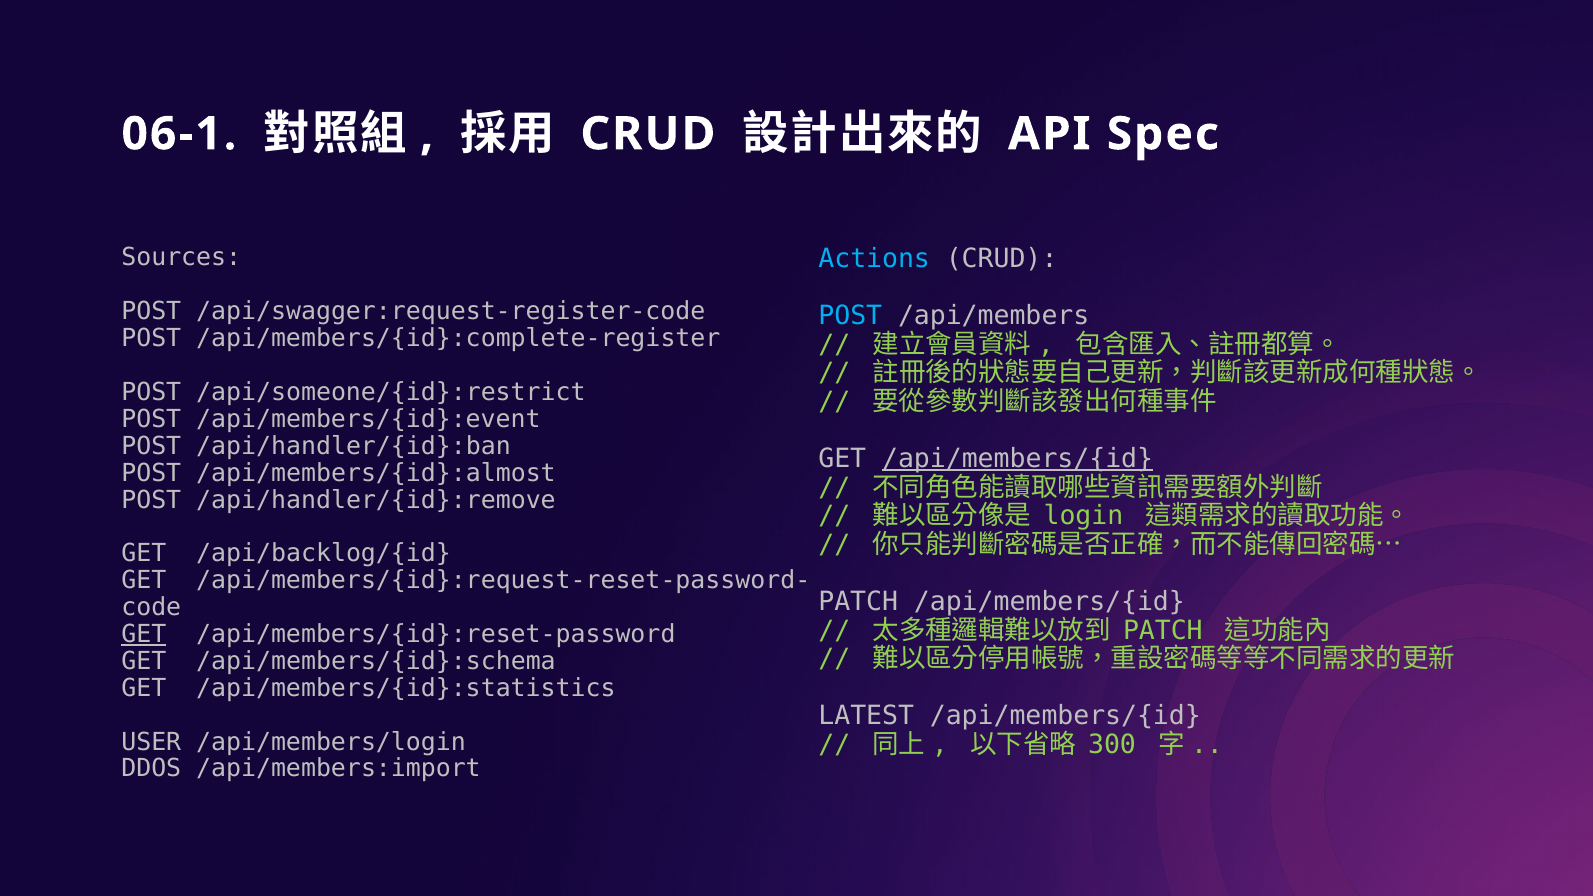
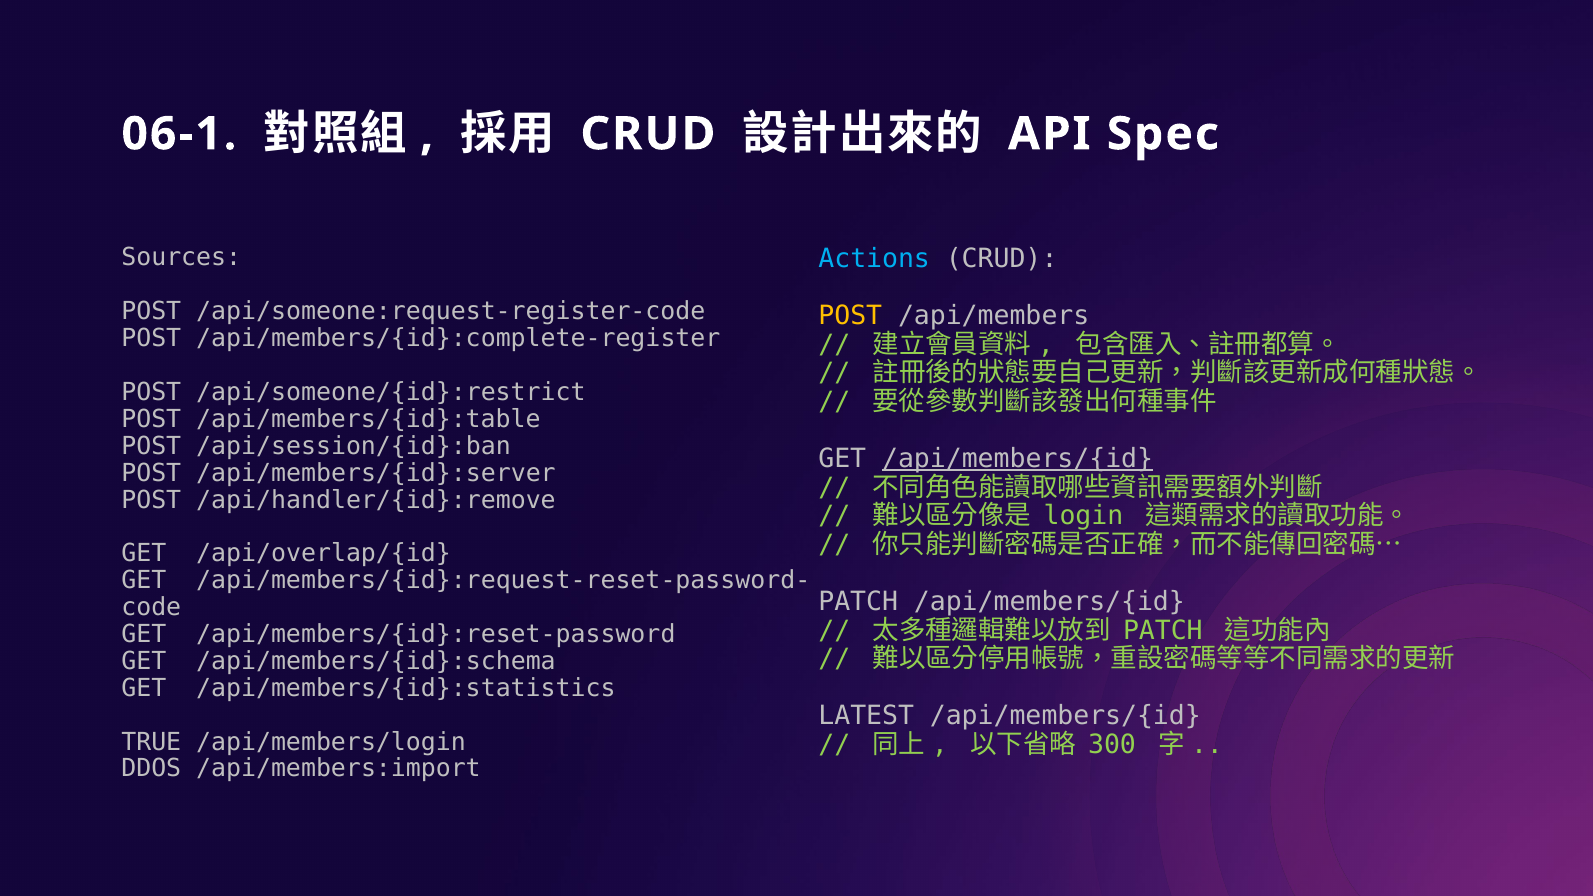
/api/swagger:request-register-code: /api/swagger:request-register-code -> /api/someone:request-register-code
POST at (850, 316) colour: light blue -> yellow
/api/members/{id}:event: /api/members/{id}:event -> /api/members/{id}:table
/api/handler/{id}:ban: /api/handler/{id}:ban -> /api/session/{id}:ban
/api/members/{id}:almost: /api/members/{id}:almost -> /api/members/{id}:server
/api/backlog/{id: /api/backlog/{id -> /api/overlap/{id
GET at (144, 634) underline: present -> none
USER: USER -> TRUE
